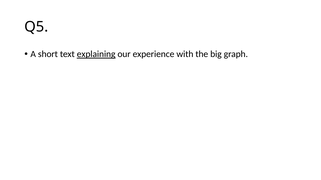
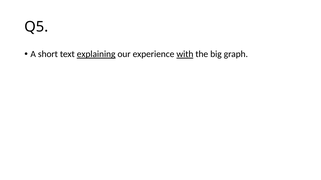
with underline: none -> present
